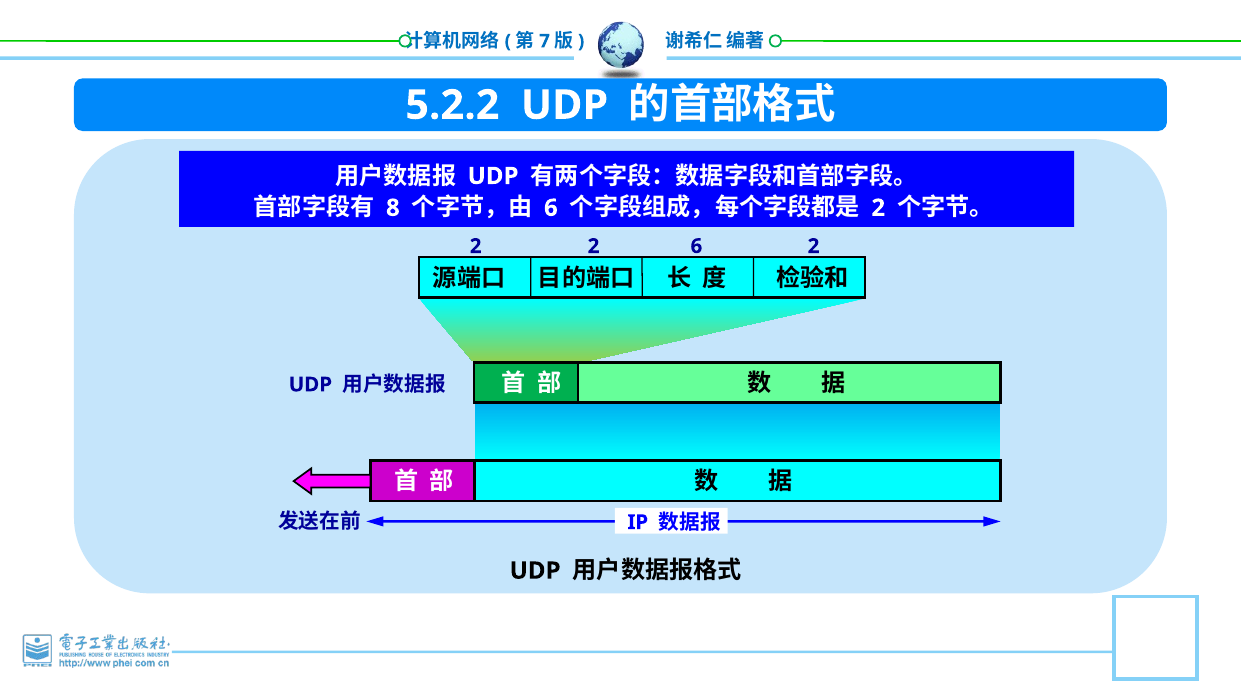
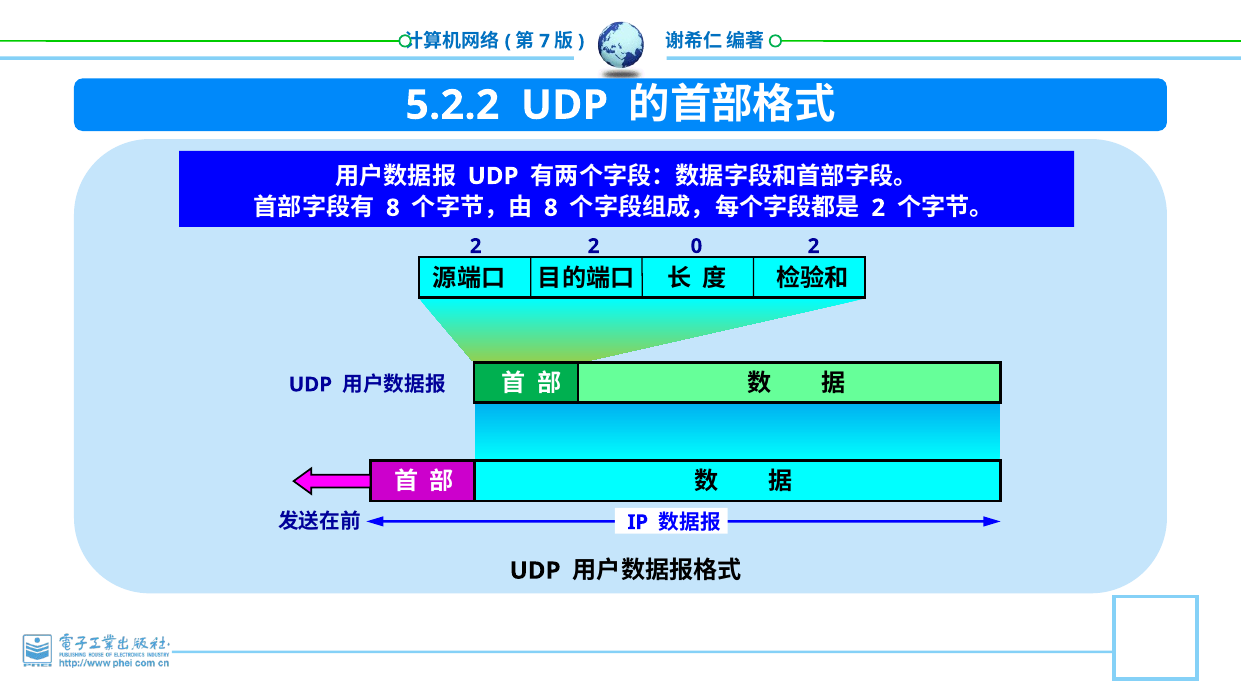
6 at (551, 208): 6 -> 8
2 6: 6 -> 0
